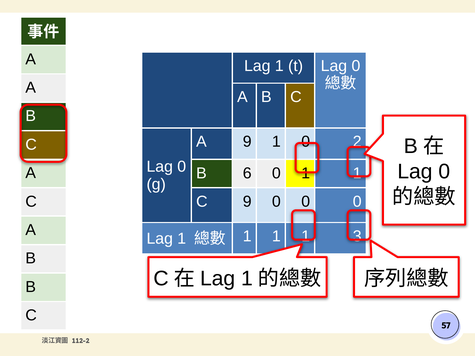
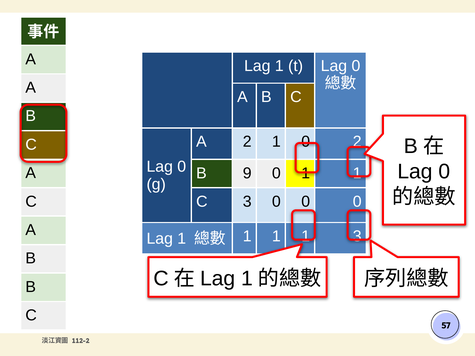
A 9: 9 -> 2
6: 6 -> 9
C 9: 9 -> 3
